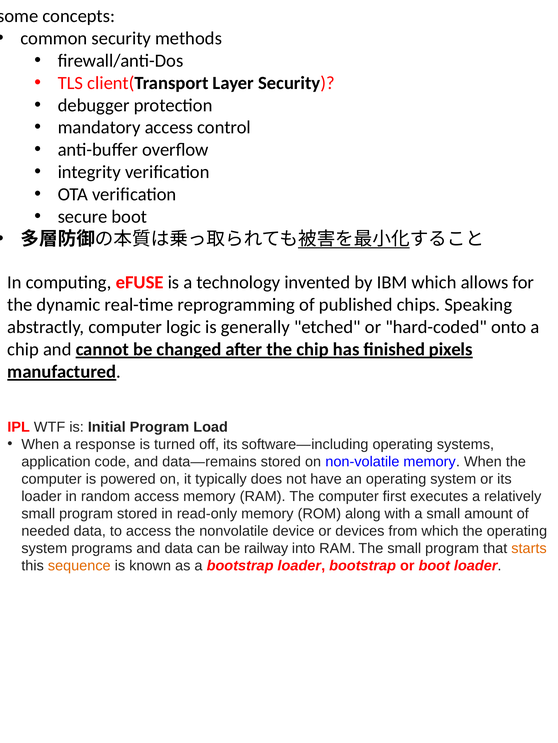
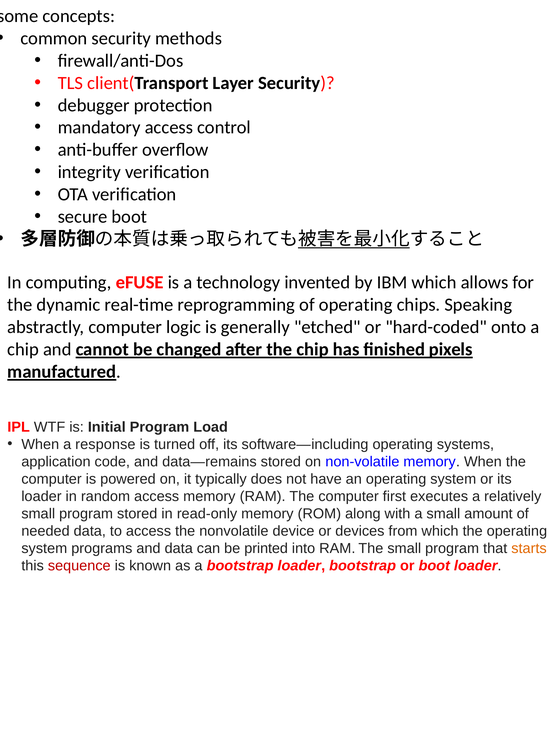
of published: published -> operating
railway: railway -> printed
sequence colour: orange -> red
